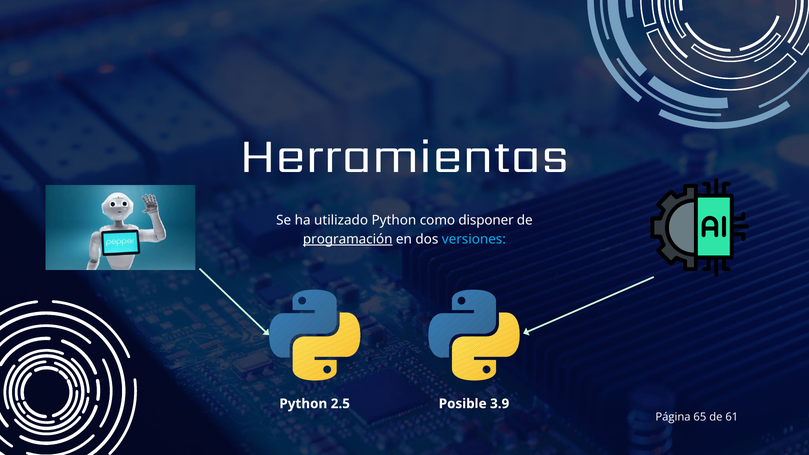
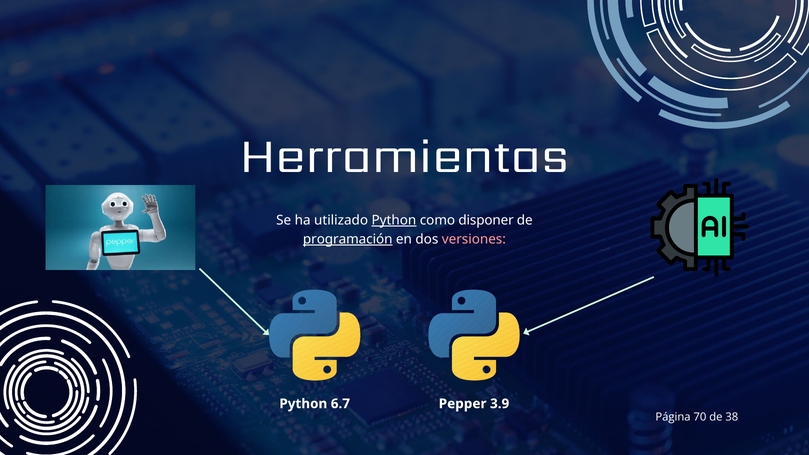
Python at (394, 220) underline: none -> present
versiones colour: light blue -> pink
2.5: 2.5 -> 6.7
Posible: Posible -> Pepper
65: 65 -> 70
61: 61 -> 38
